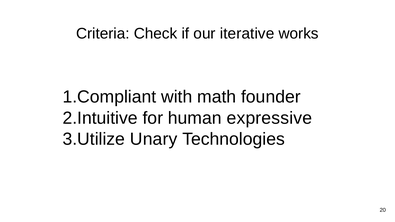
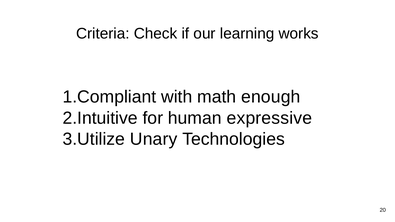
iterative: iterative -> learning
founder: founder -> enough
